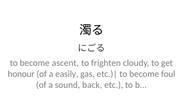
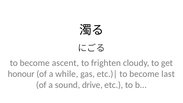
easily: easily -> while
foul: foul -> last
back: back -> drive
